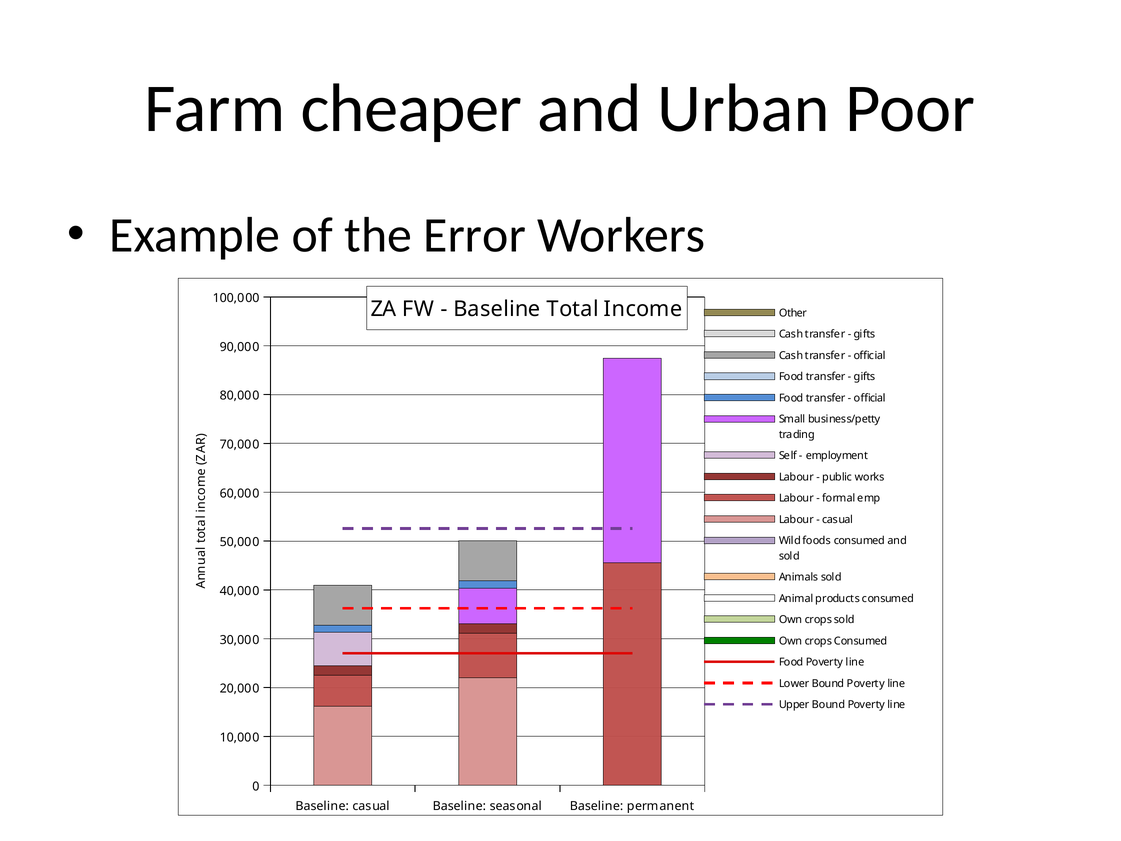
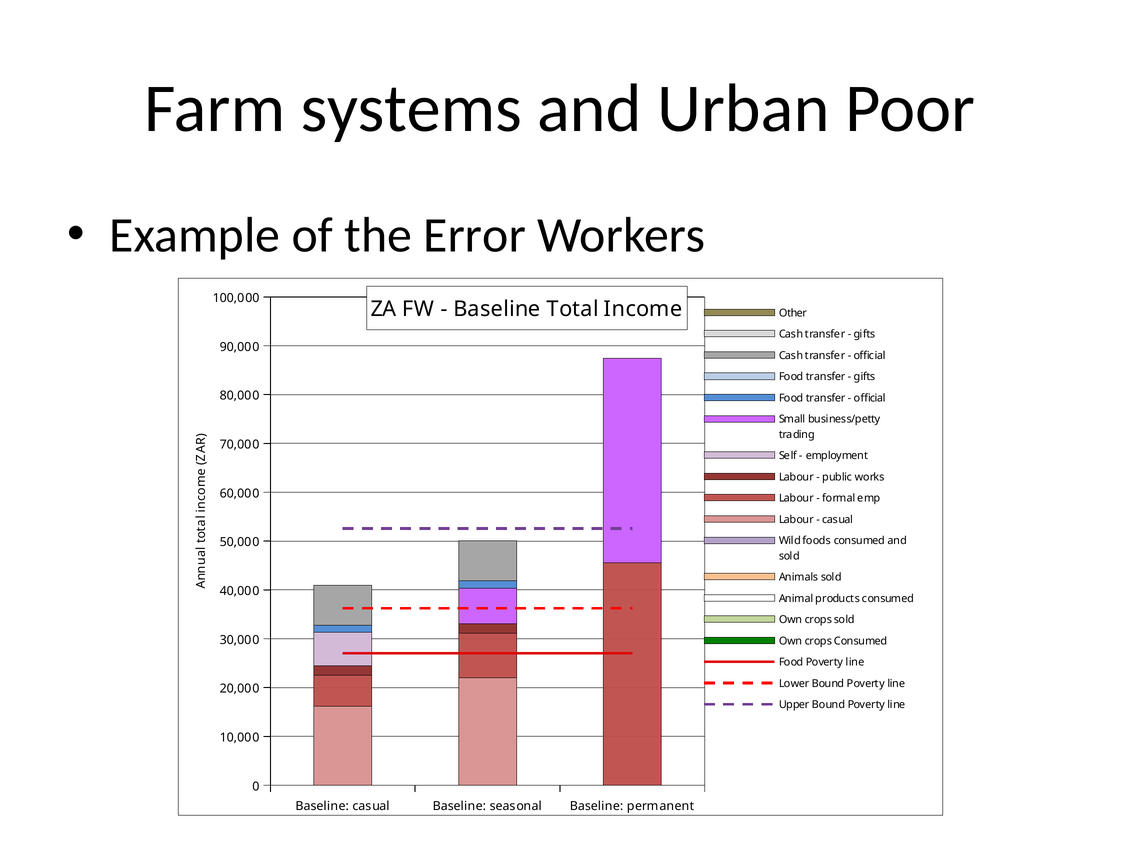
cheaper: cheaper -> systems
